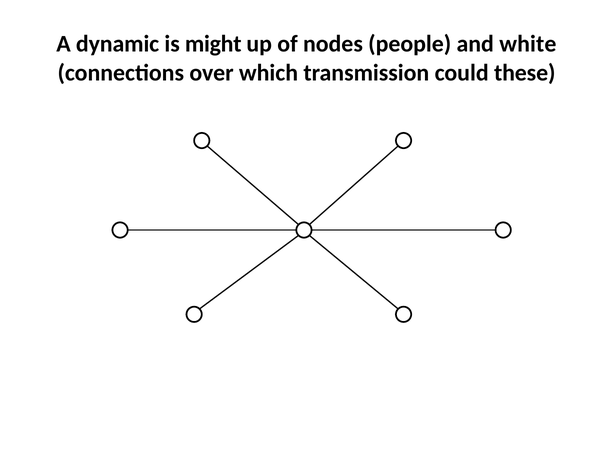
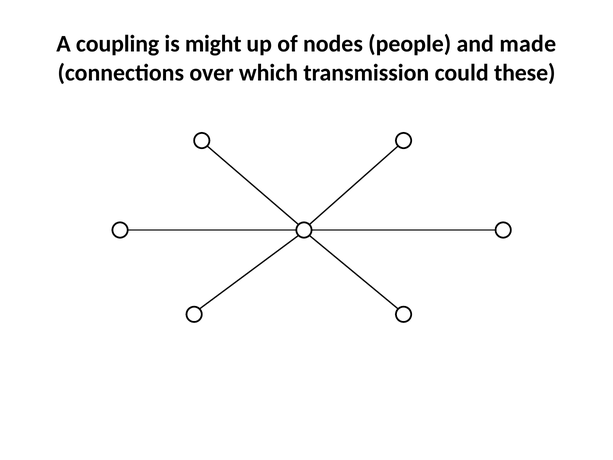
dynamic: dynamic -> coupling
white: white -> made
